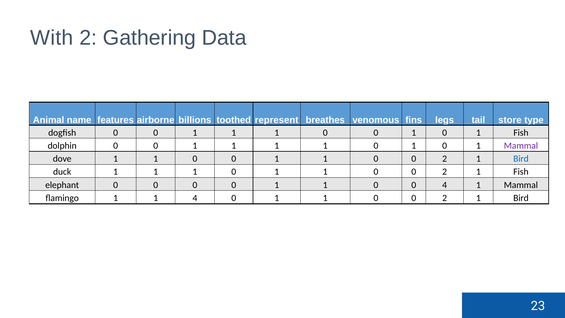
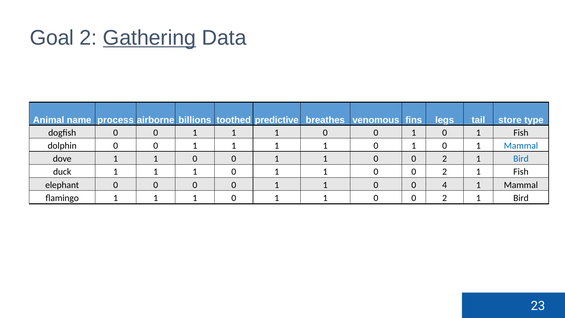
With: With -> Goal
Gathering underline: none -> present
features: features -> process
represent: represent -> predictive
Mammal at (521, 146) colour: purple -> blue
flamingo 1 1 4: 4 -> 1
